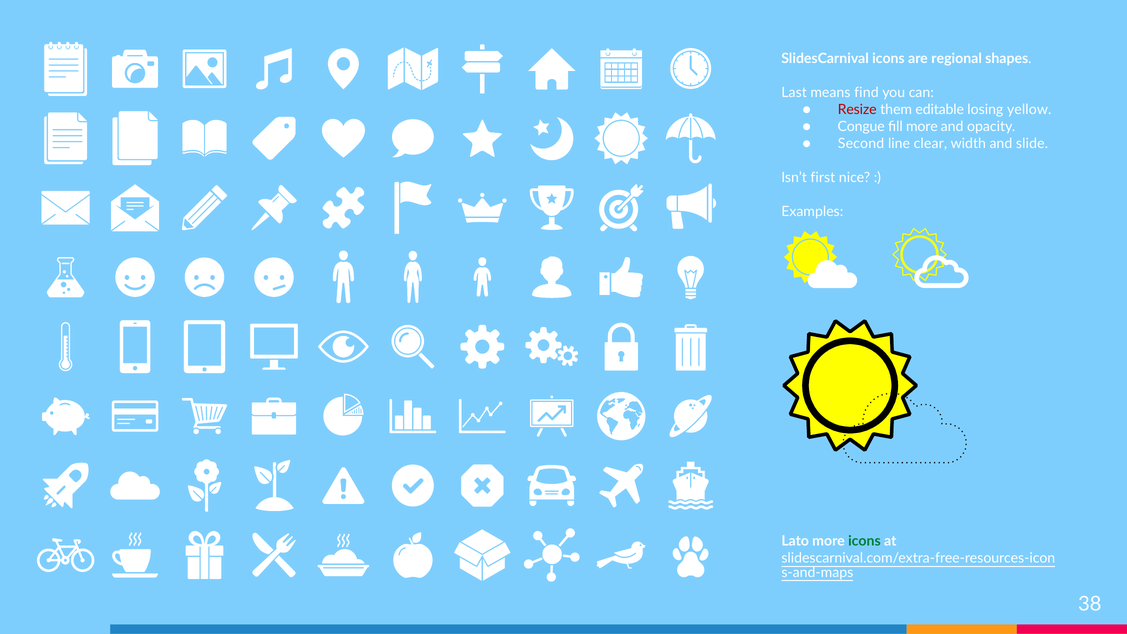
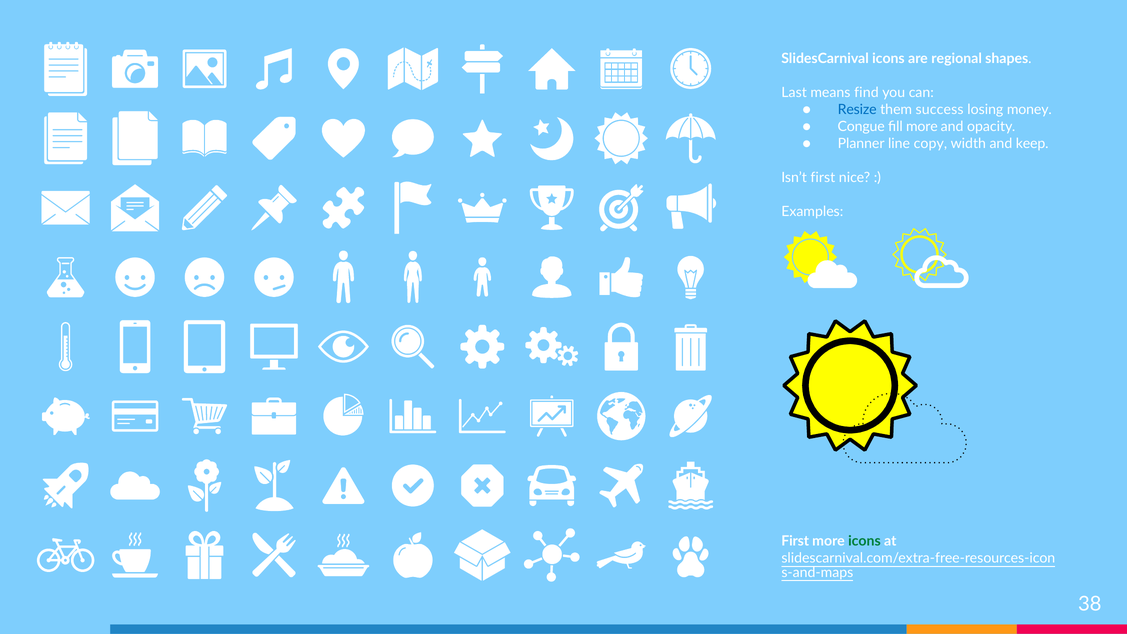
Resize colour: red -> blue
editable: editable -> success
yellow: yellow -> money
Second: Second -> Planner
clear: clear -> copy
slide: slide -> keep
Lato at (795, 541): Lato -> First
